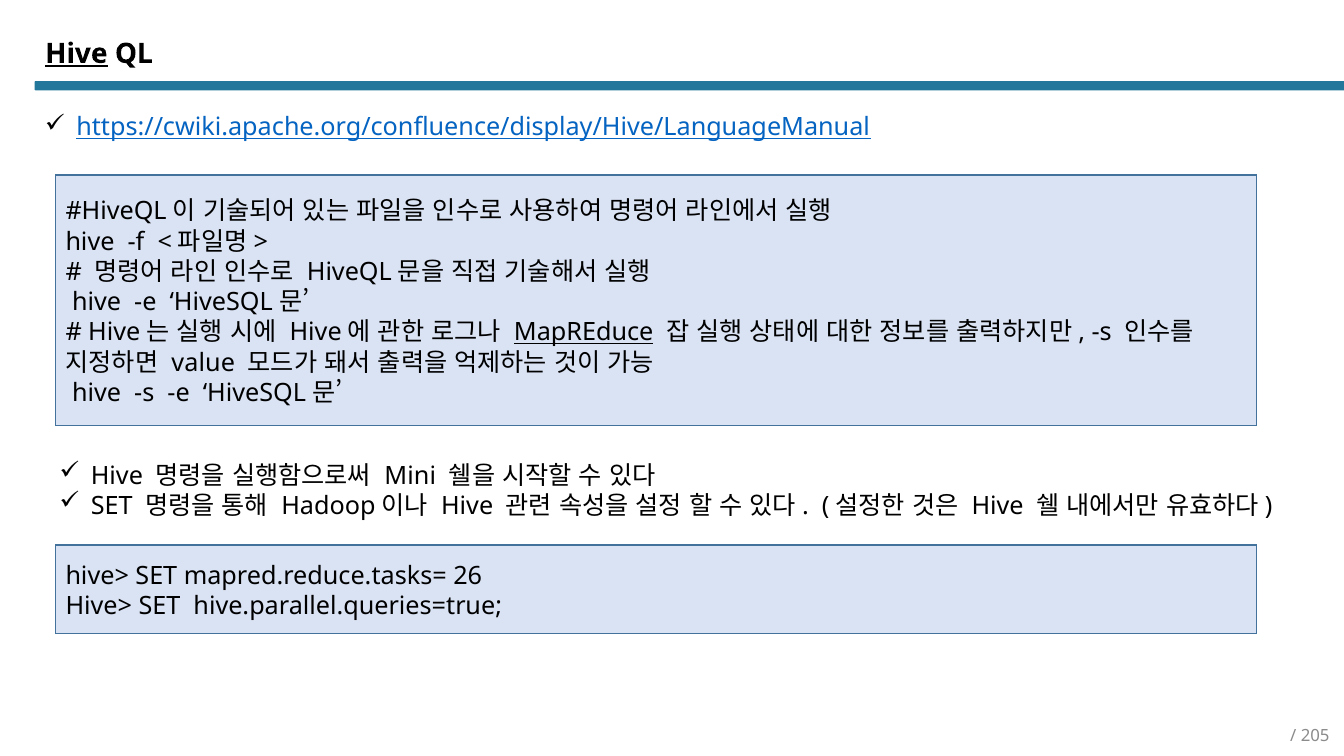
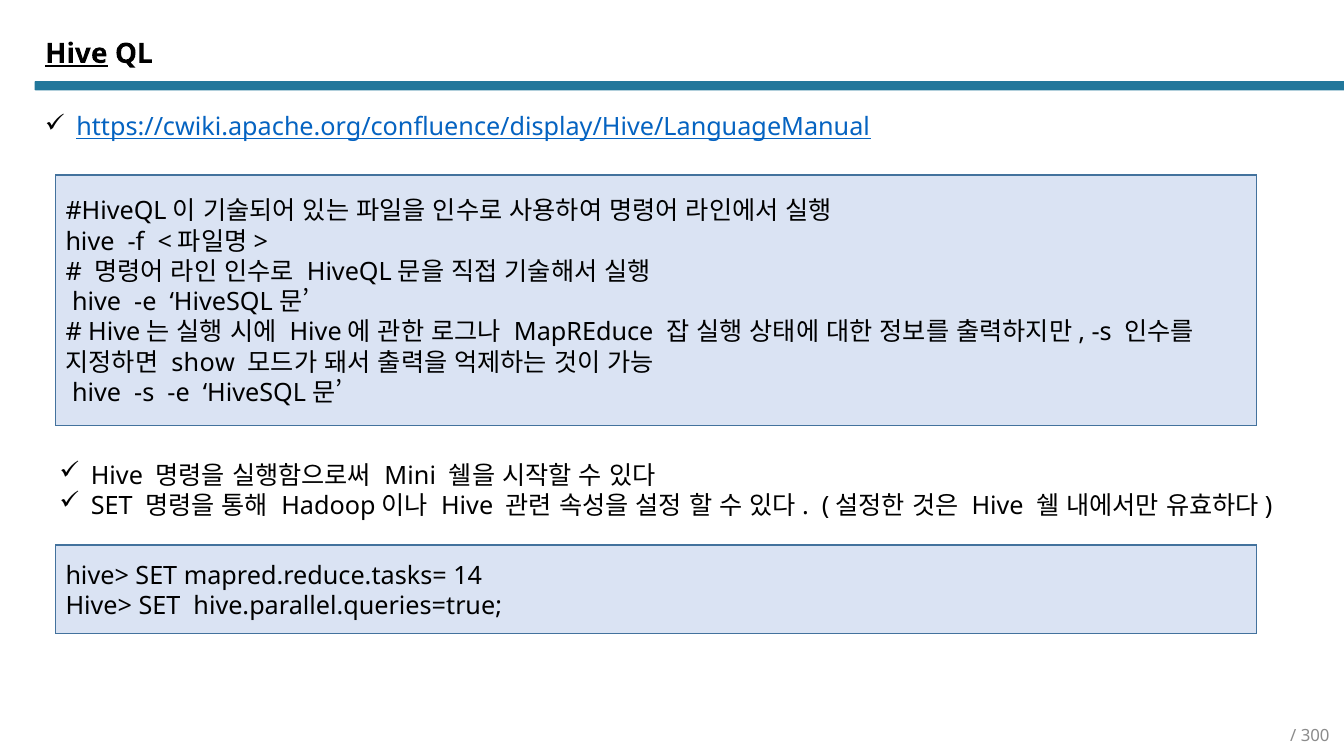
MapREduce underline: present -> none
value: value -> show
26: 26 -> 14
205: 205 -> 300
